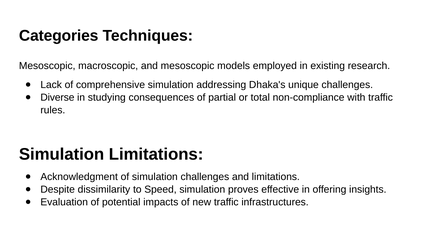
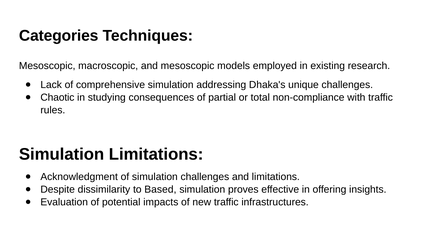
Diverse: Diverse -> Chaotic
Speed: Speed -> Based
